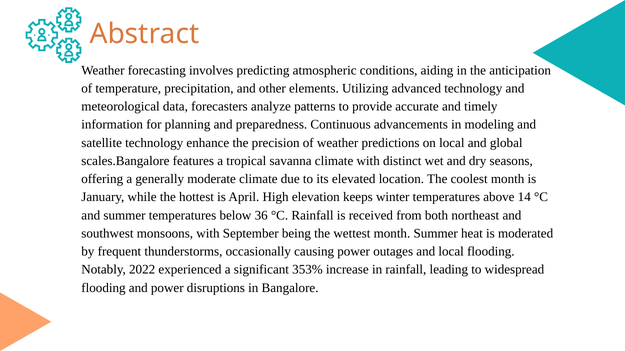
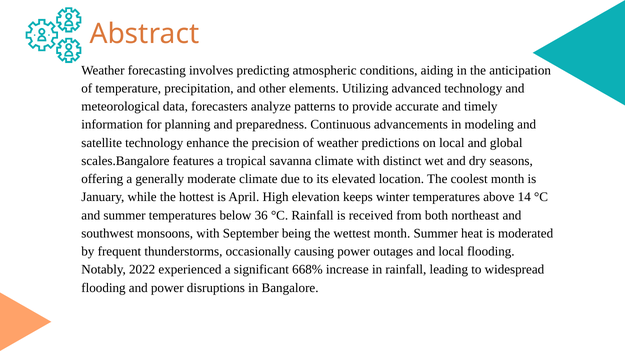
353%: 353% -> 668%
